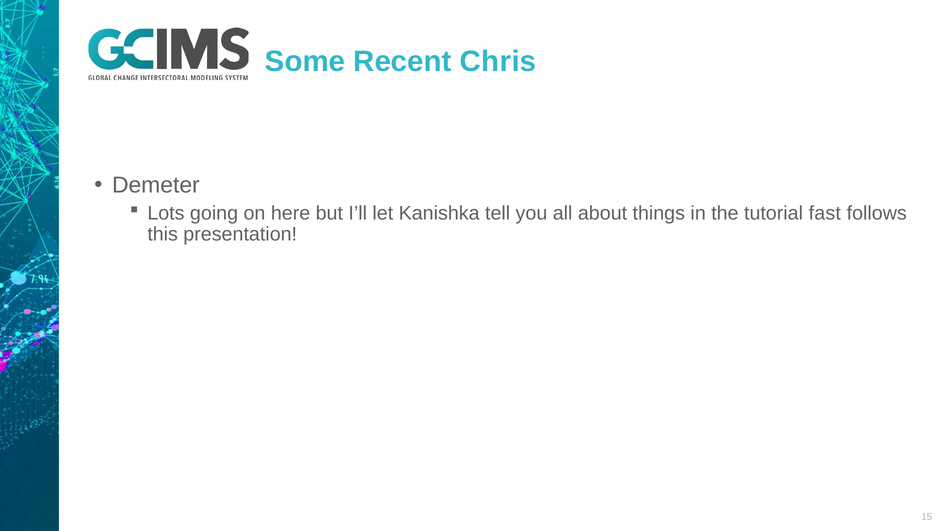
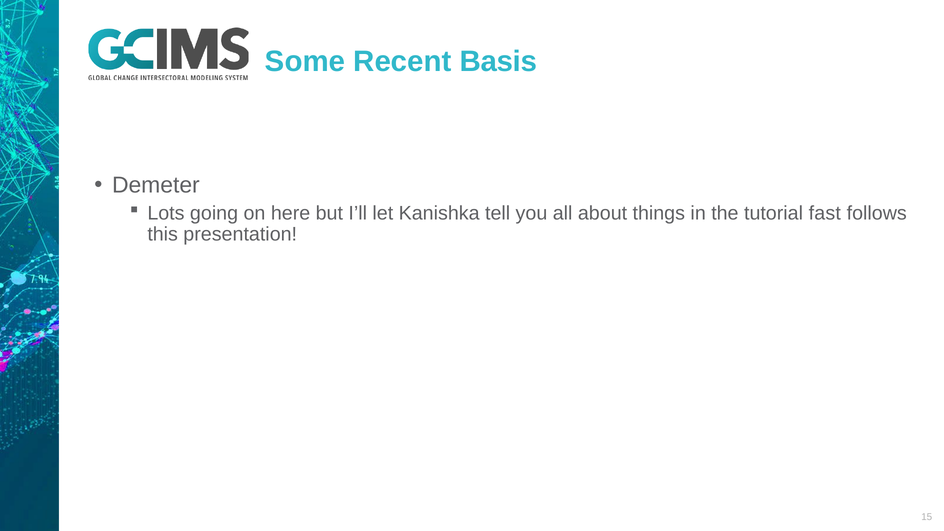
Chris: Chris -> Basis
